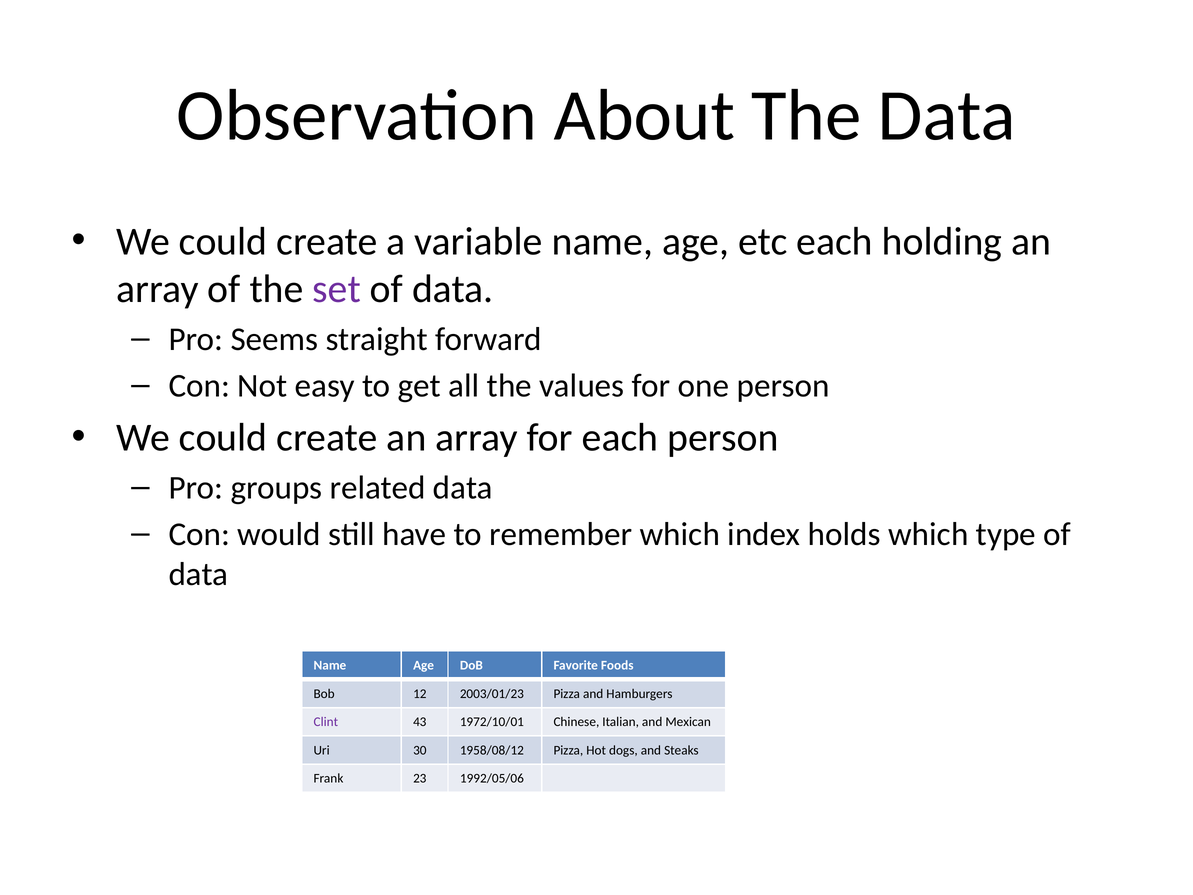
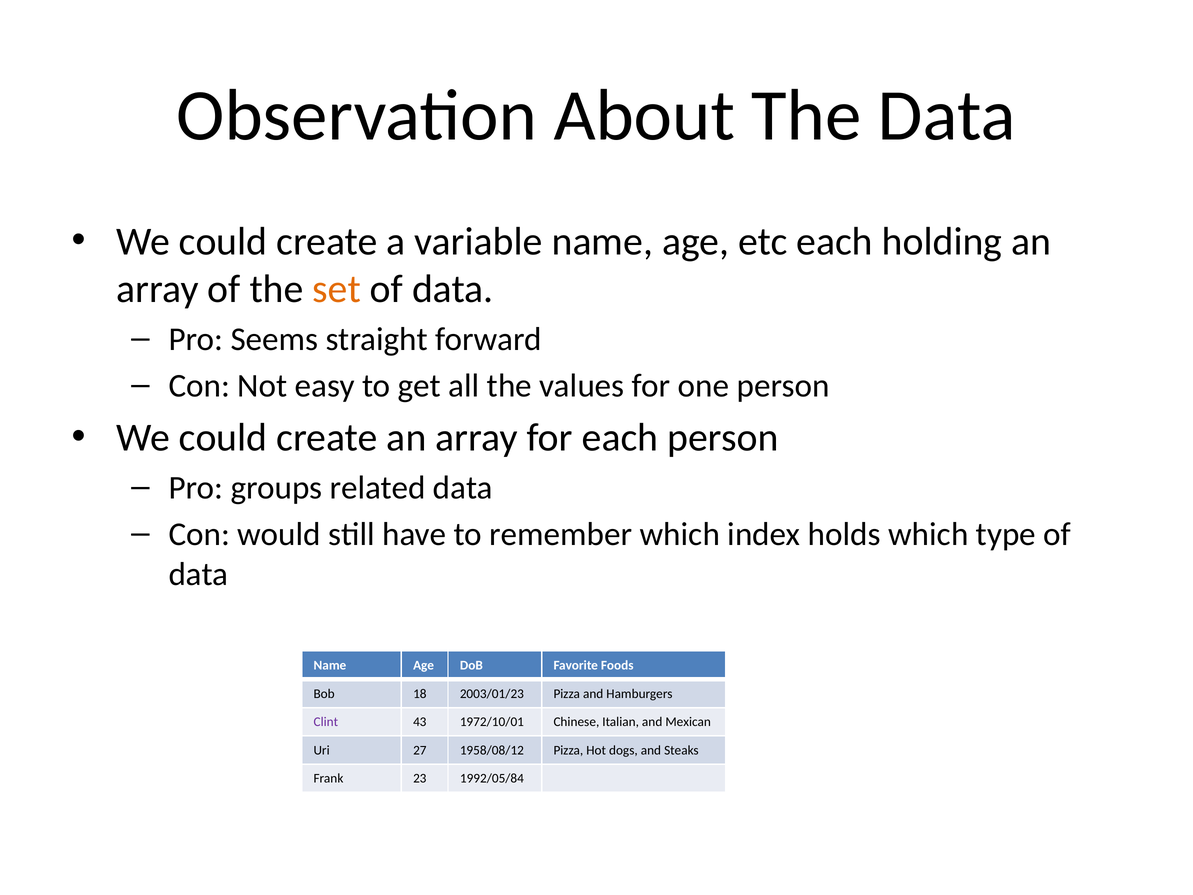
set colour: purple -> orange
12: 12 -> 18
30: 30 -> 27
1992/05/06: 1992/05/06 -> 1992/05/84
